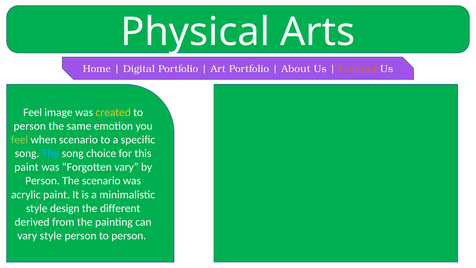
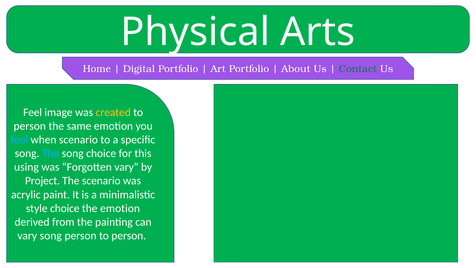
Contact colour: orange -> green
feel at (20, 140) colour: light green -> light blue
paint at (26, 167): paint -> using
Person at (42, 181): Person -> Project
style design: design -> choice
the different: different -> emotion
vary style: style -> song
